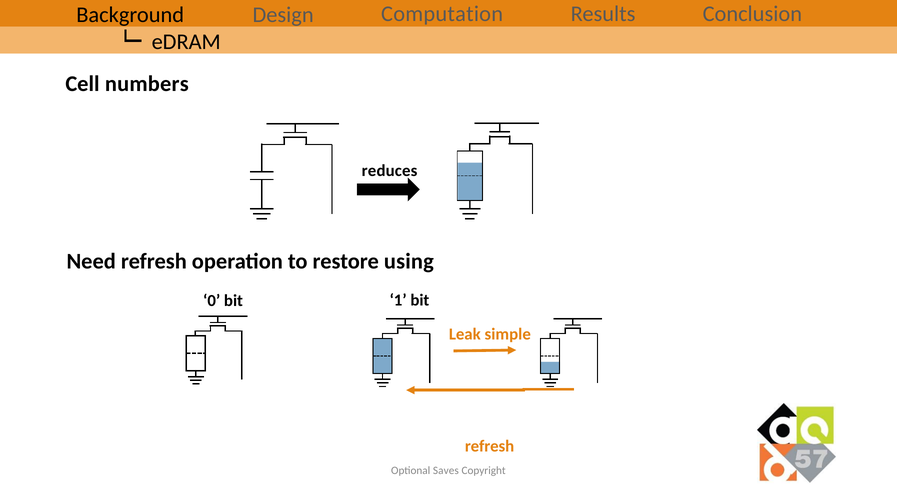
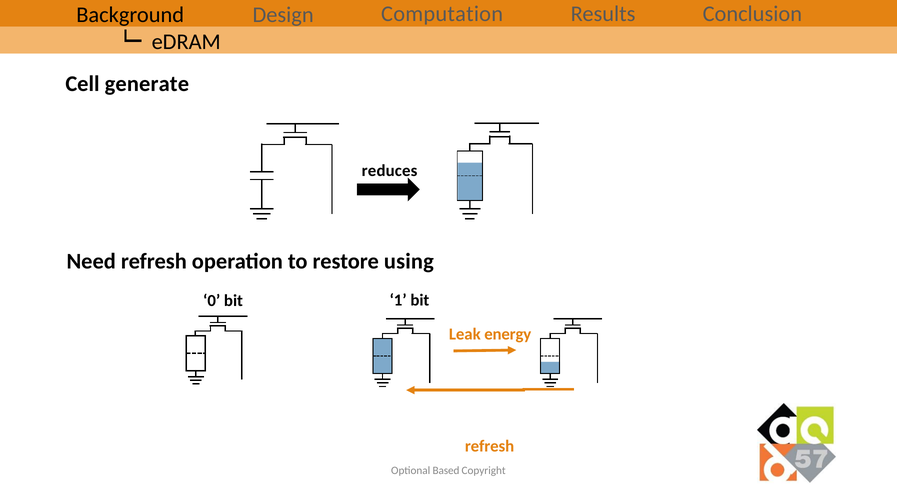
numbers: numbers -> generate
simple: simple -> energy
Saves: Saves -> Based
